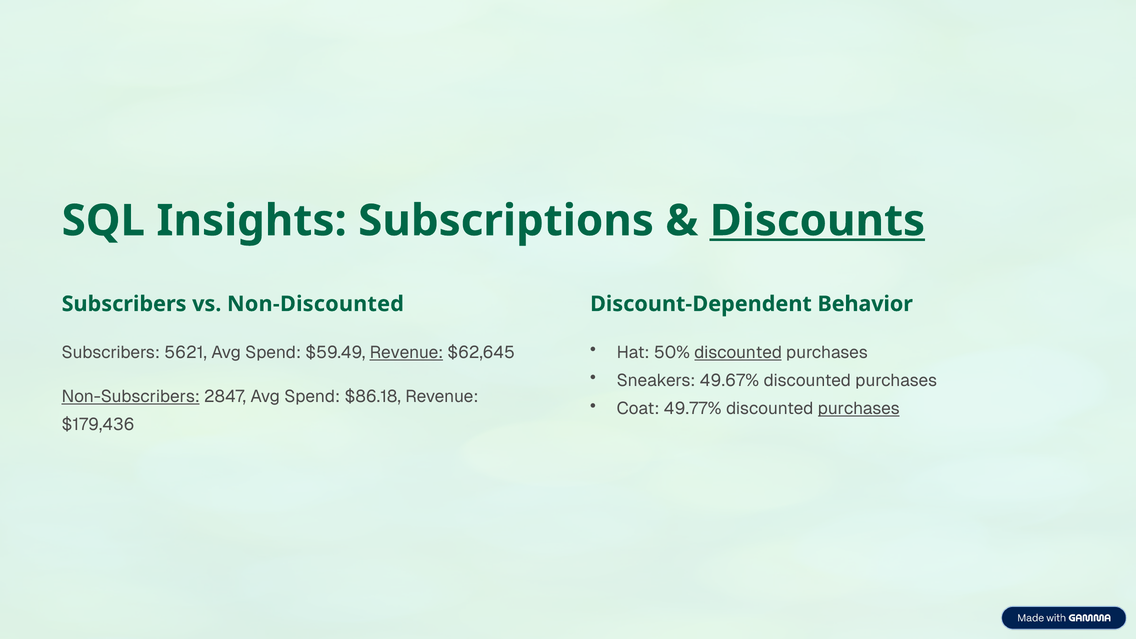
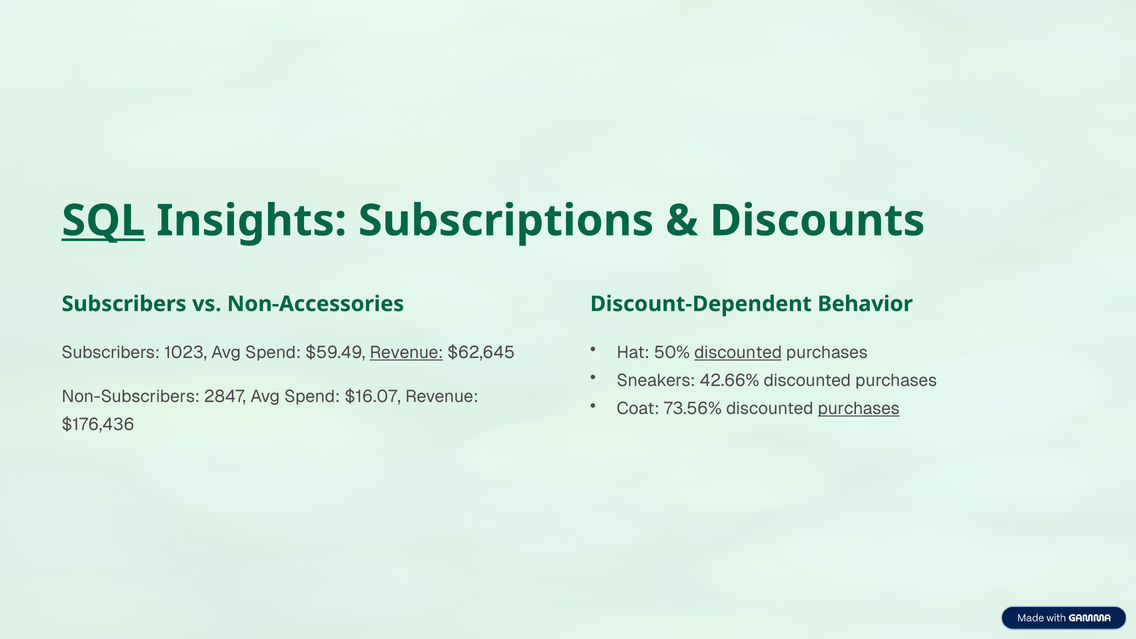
SQL underline: none -> present
Discounts underline: present -> none
Non-Discounted: Non-Discounted -> Non-Accessories
5621: 5621 -> 1023
49.67%: 49.67% -> 42.66%
Non-Subscribers underline: present -> none
$86.18: $86.18 -> $16.07
49.77%: 49.77% -> 73.56%
$179,436: $179,436 -> $176,436
